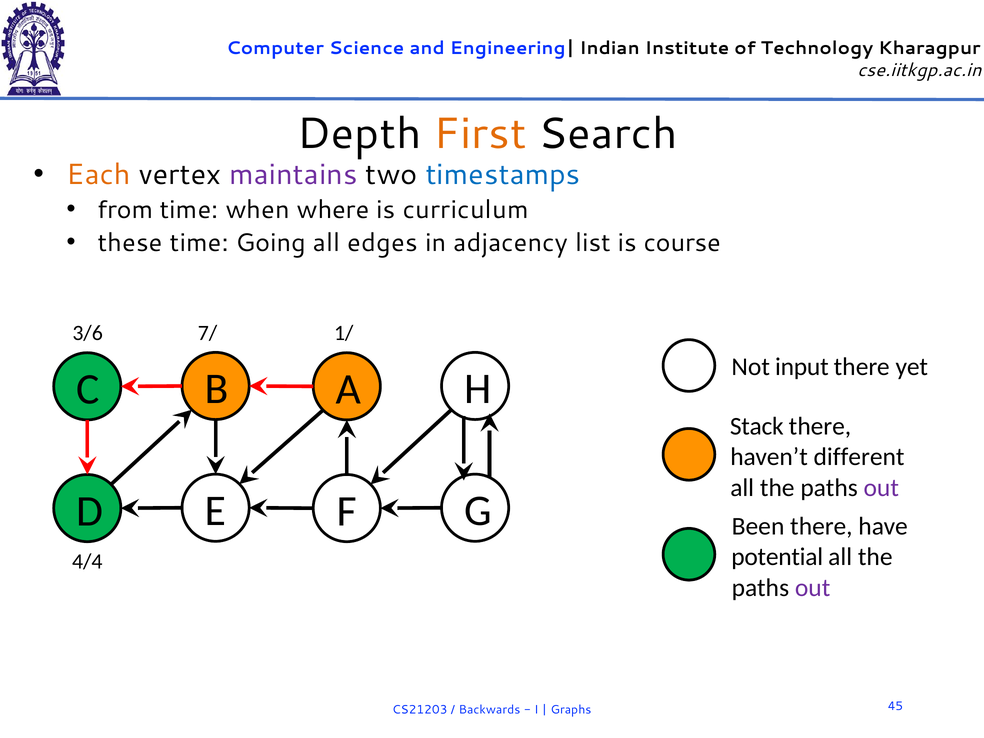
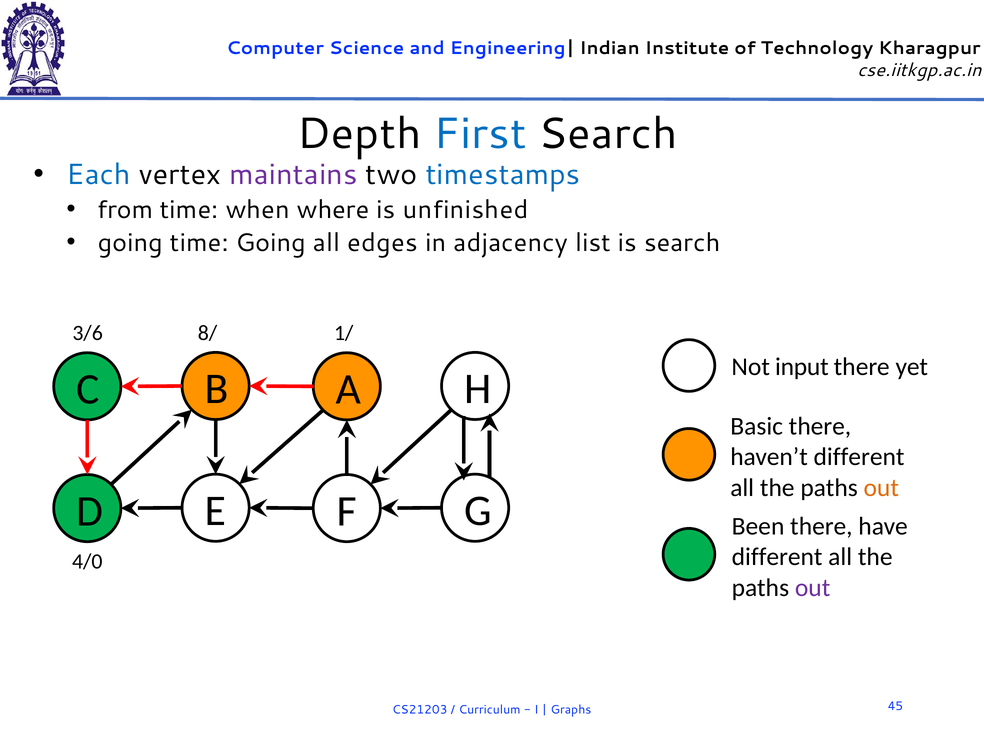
First colour: orange -> blue
Each colour: orange -> blue
curriculum: curriculum -> unfinished
these at (130, 243): these -> going
is course: course -> search
7/: 7/ -> 8/
Stack: Stack -> Basic
out at (881, 488) colour: purple -> orange
potential at (777, 557): potential -> different
4/4: 4/4 -> 4/0
Backwards: Backwards -> Curriculum
